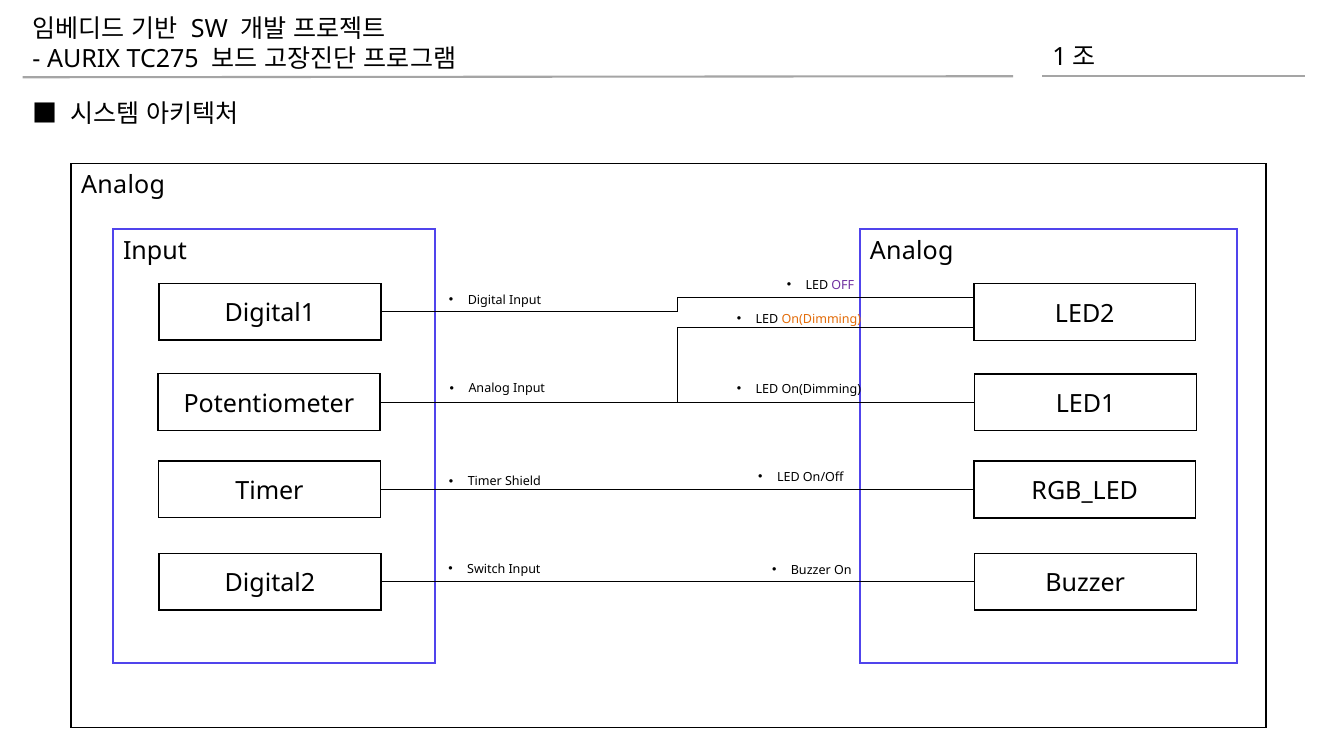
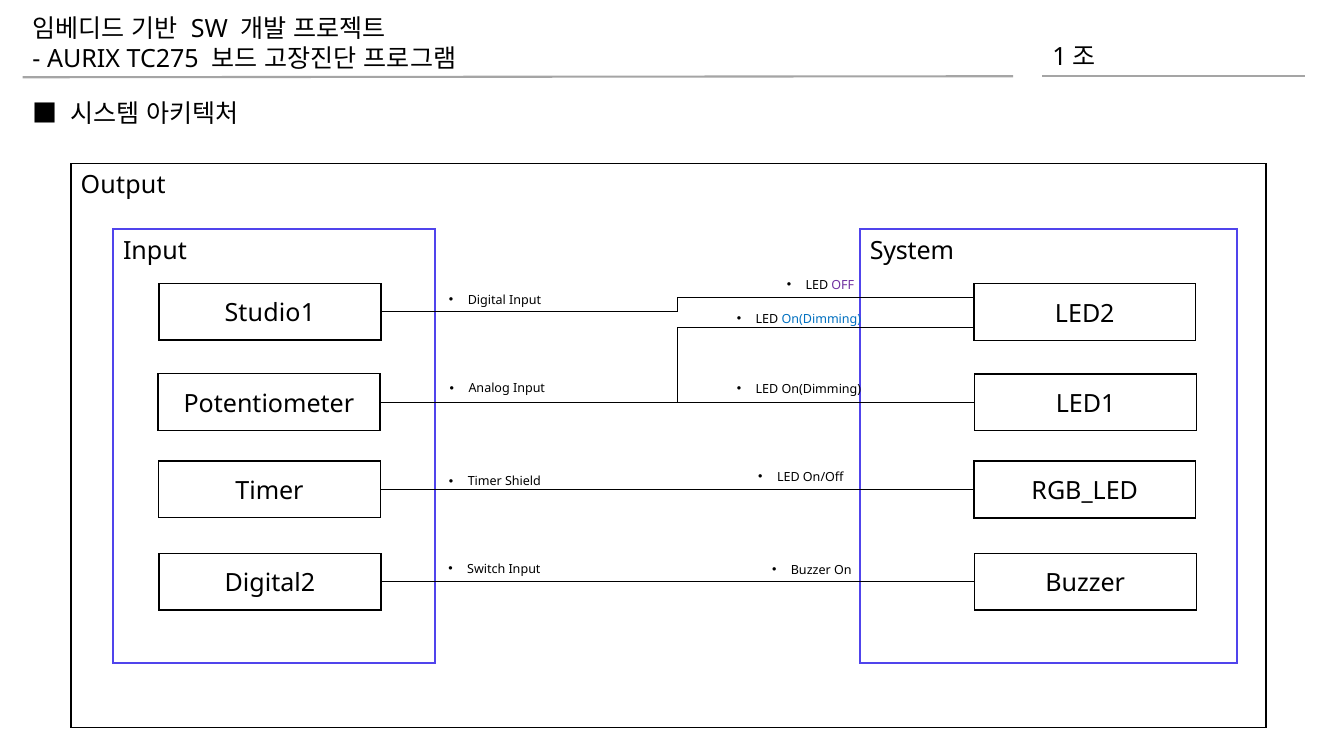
Analog at (123, 185): Analog -> Output
Input Analog: Analog -> System
Digital1: Digital1 -> Studio1
On(Dimming at (821, 319) colour: orange -> blue
